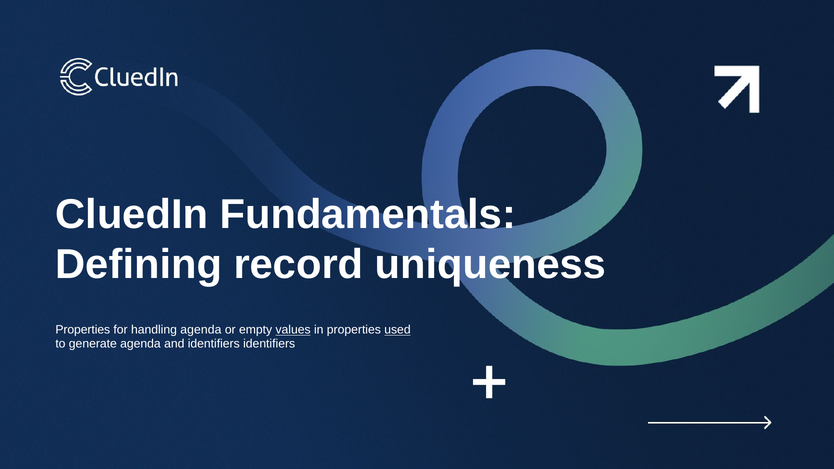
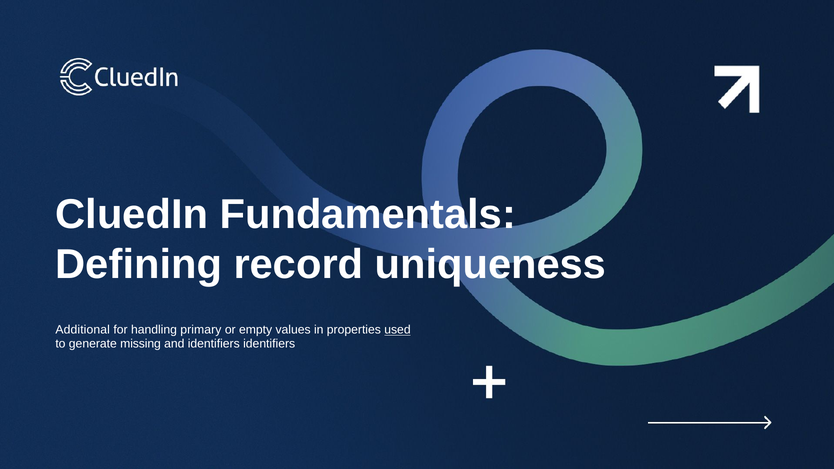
Properties at (83, 330): Properties -> Additional
handling agenda: agenda -> primary
values underline: present -> none
generate agenda: agenda -> missing
